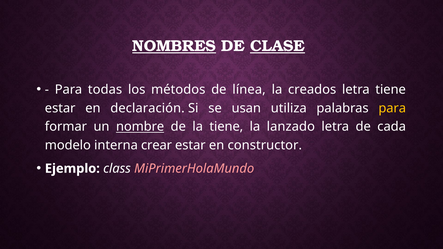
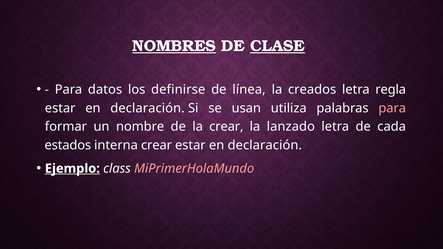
todas: todas -> datos
métodos: métodos -> definirse
letra tiene: tiene -> regla
para at (392, 108) colour: yellow -> pink
nombre underline: present -> none
la tiene: tiene -> crear
modelo: modelo -> estados
constructor at (265, 145): constructor -> declaración
Ejemplo underline: none -> present
